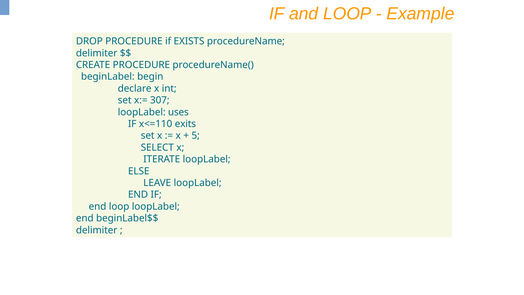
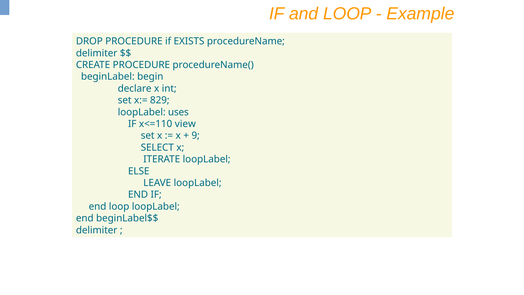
307: 307 -> 829
exits: exits -> view
5: 5 -> 9
